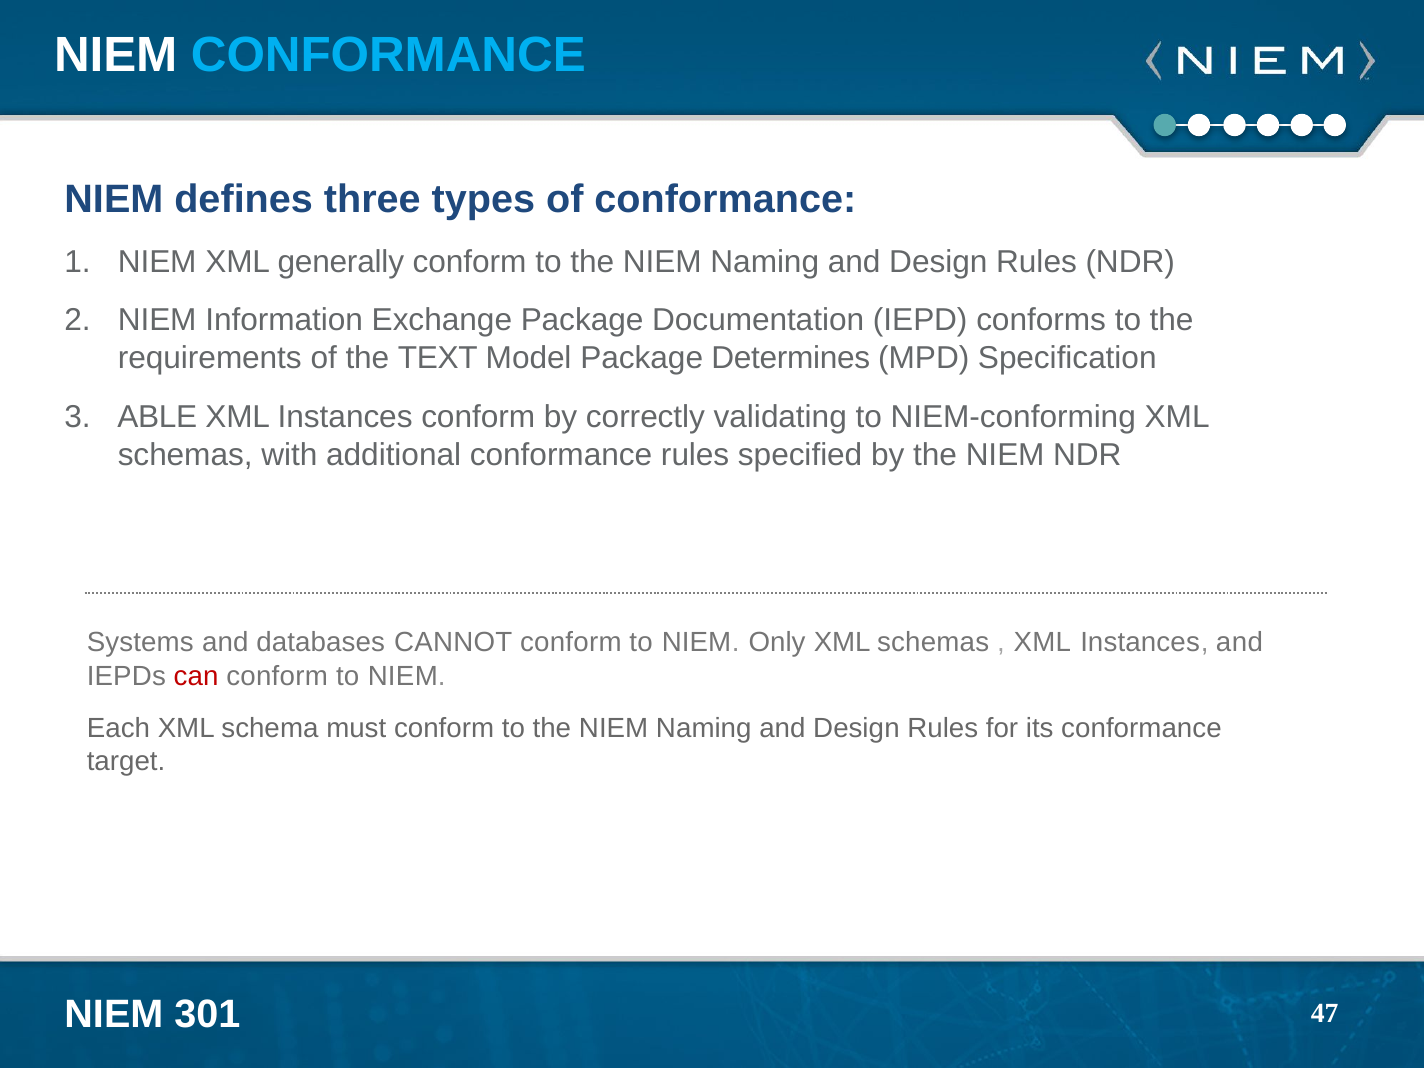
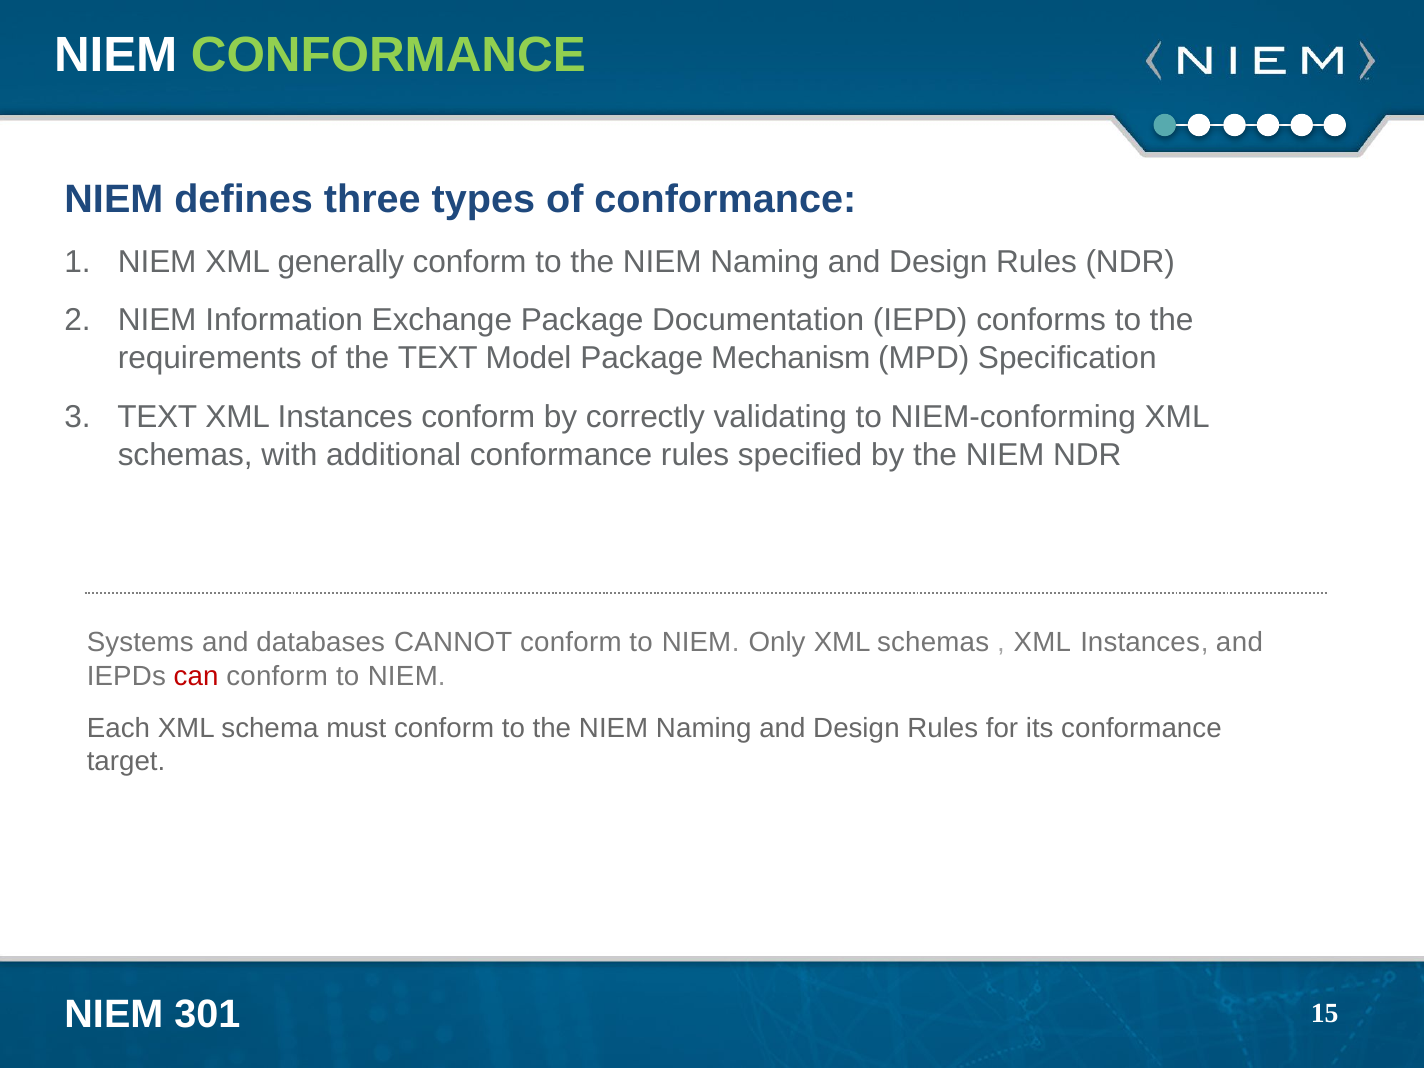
CONFORMANCE at (388, 55) colour: light blue -> light green
Determines: Determines -> Mechanism
ABLE at (157, 417): ABLE -> TEXT
47: 47 -> 15
